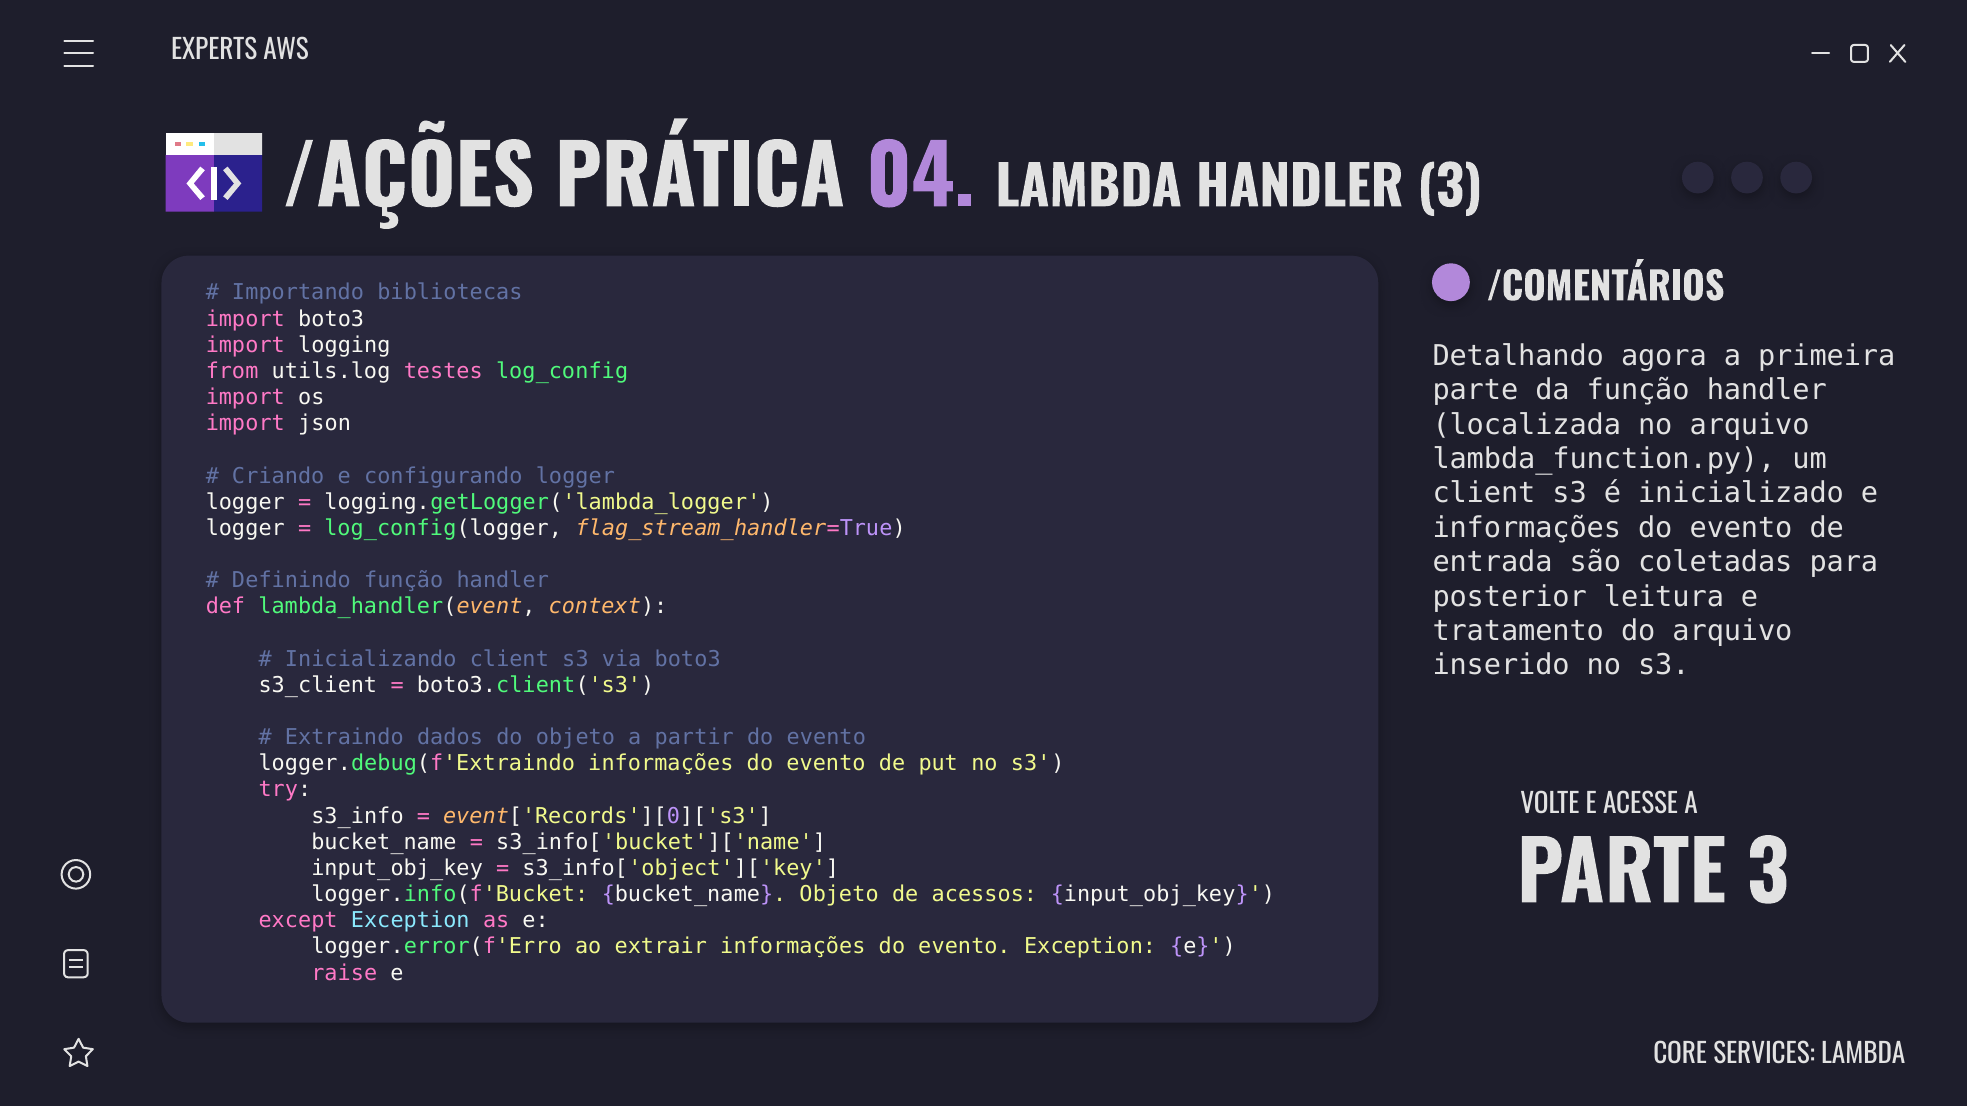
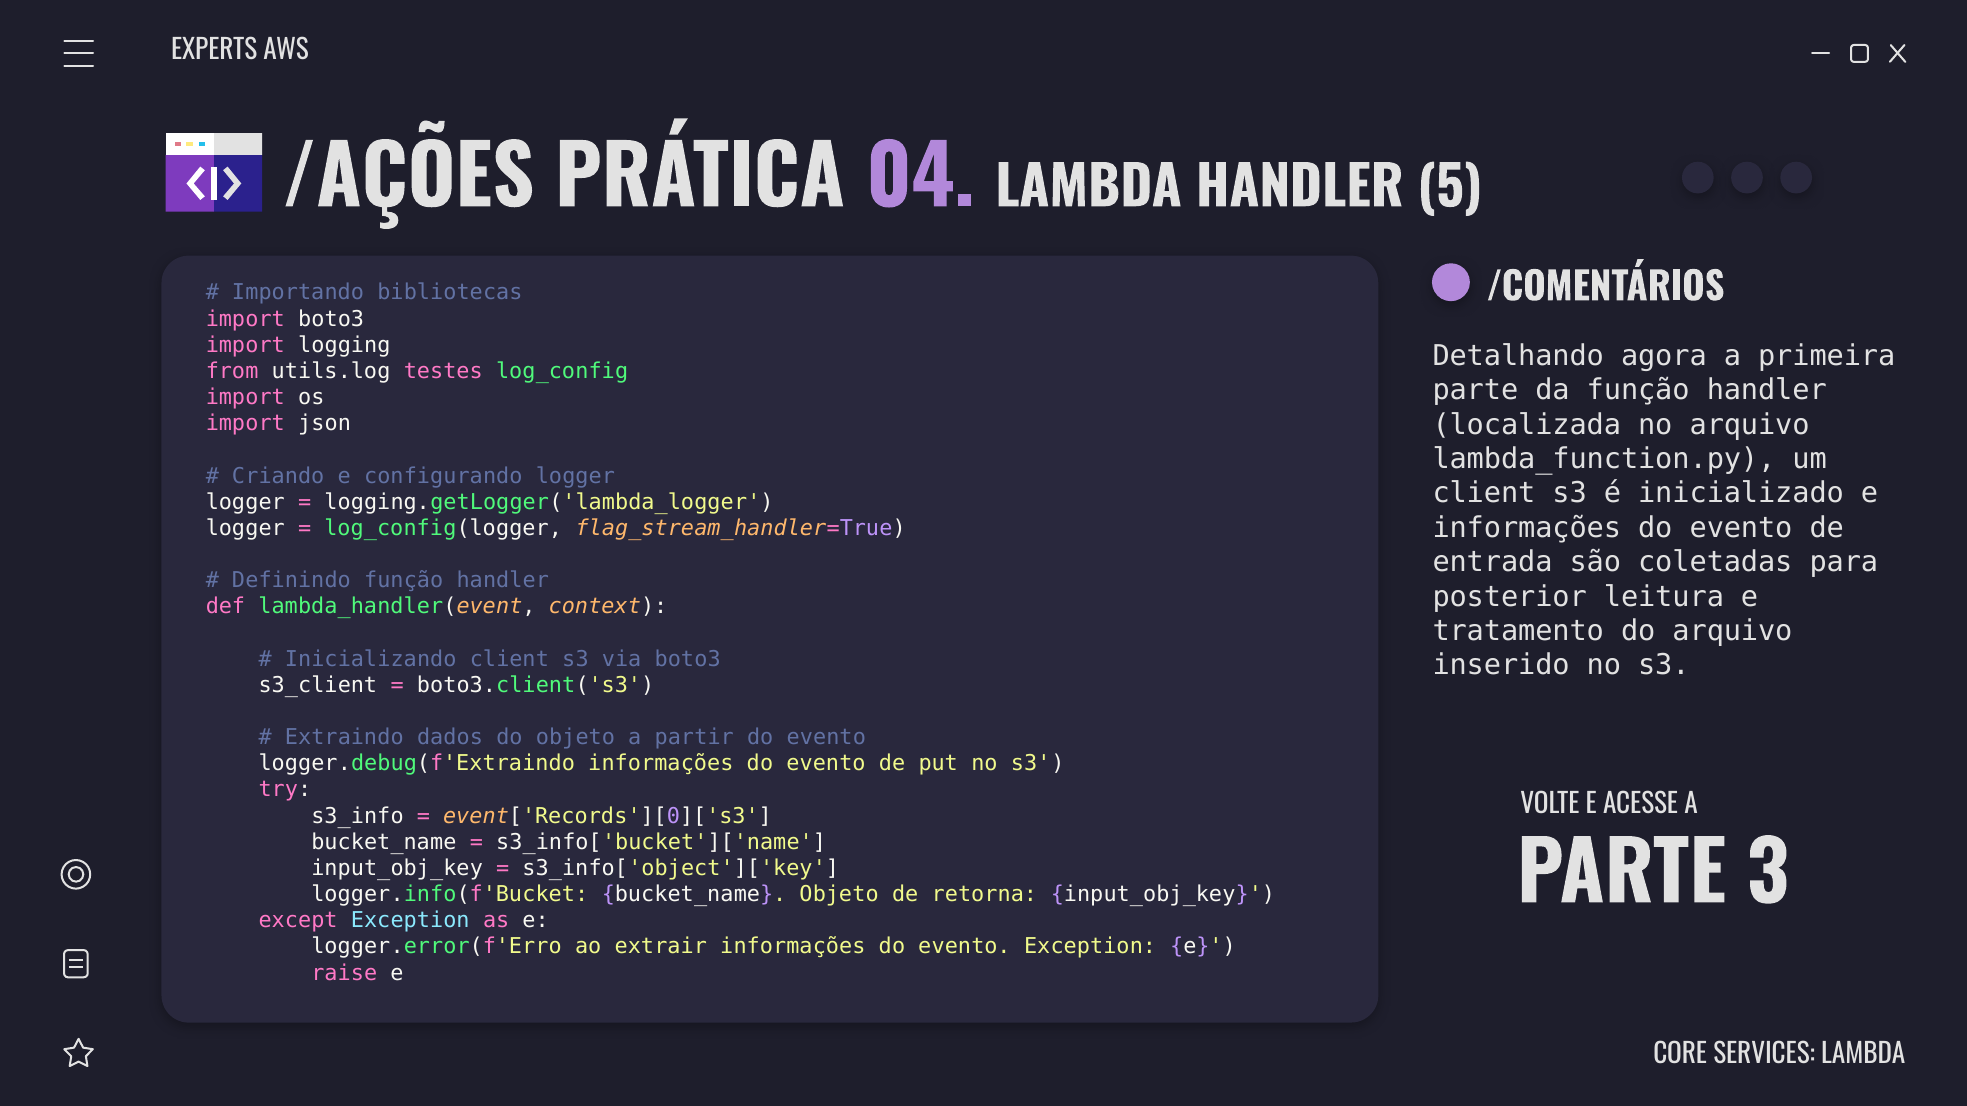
HANDLER 3: 3 -> 5
acessos: acessos -> retorna
